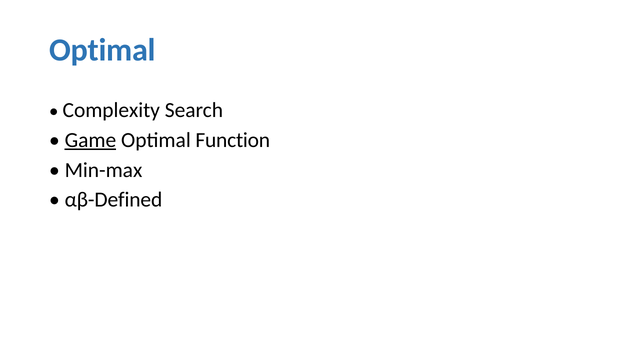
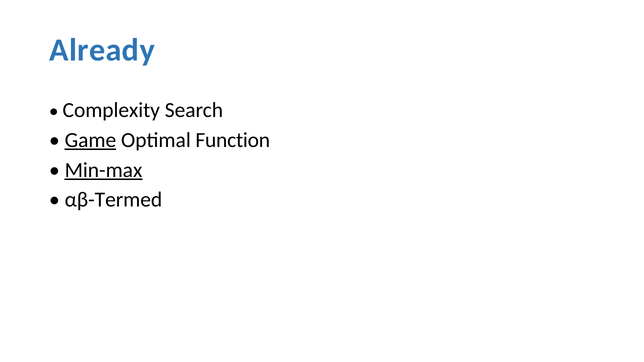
Optimal at (102, 50): Optimal -> Already
Min-max underline: none -> present
αβ-Defined: αβ-Defined -> αβ-Termed
